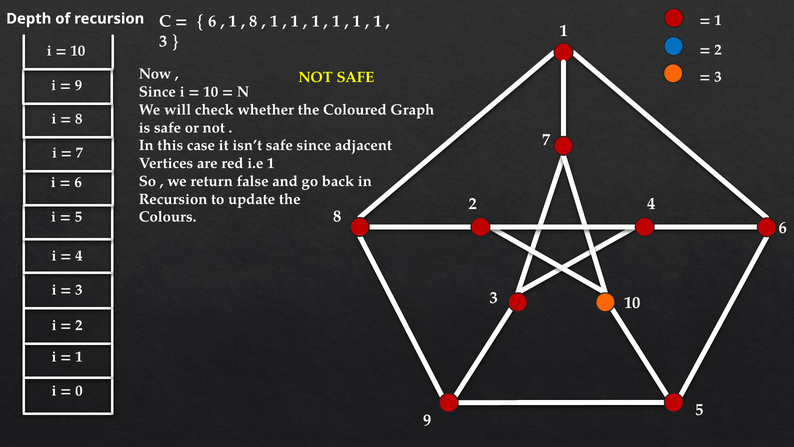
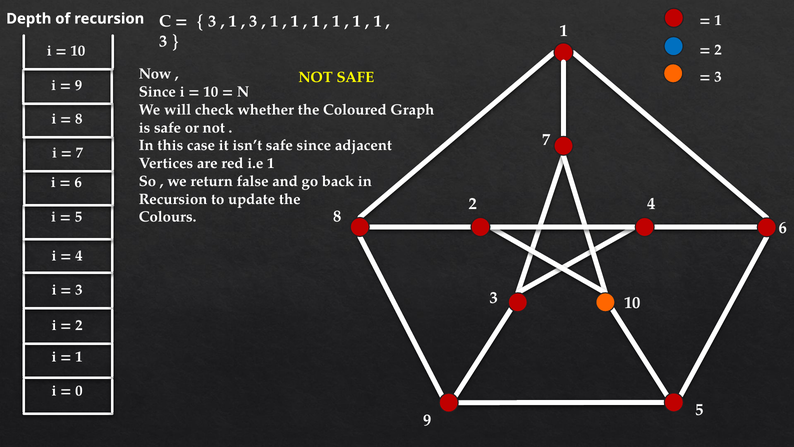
6 at (212, 21): 6 -> 3
8 at (254, 21): 8 -> 3
